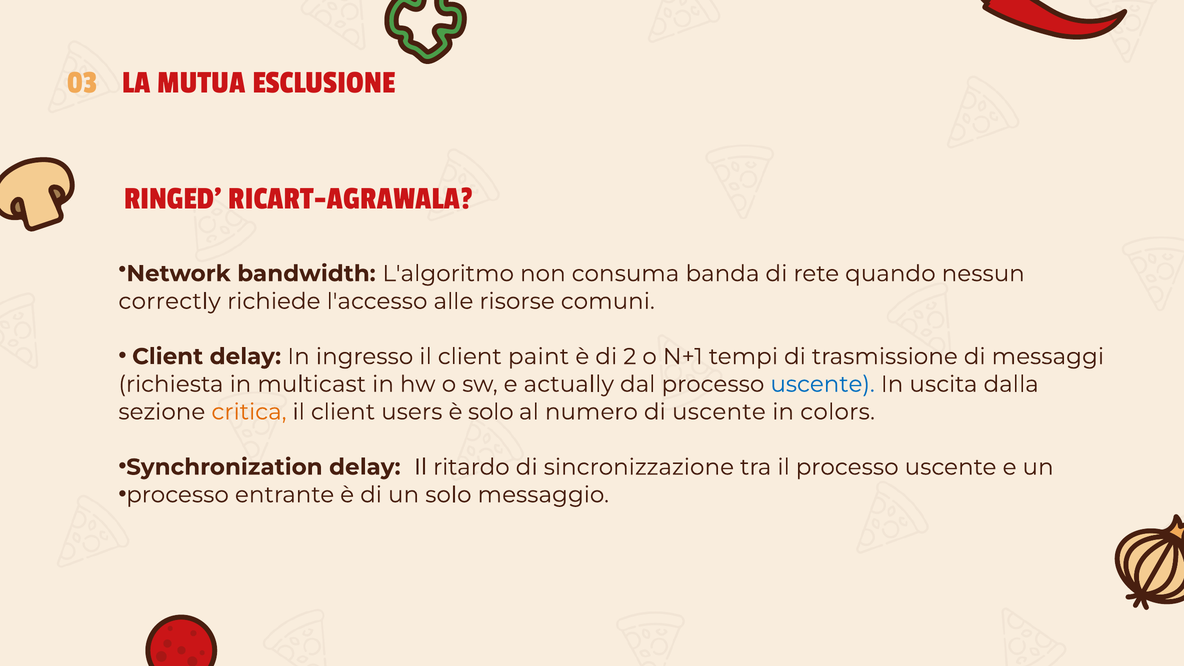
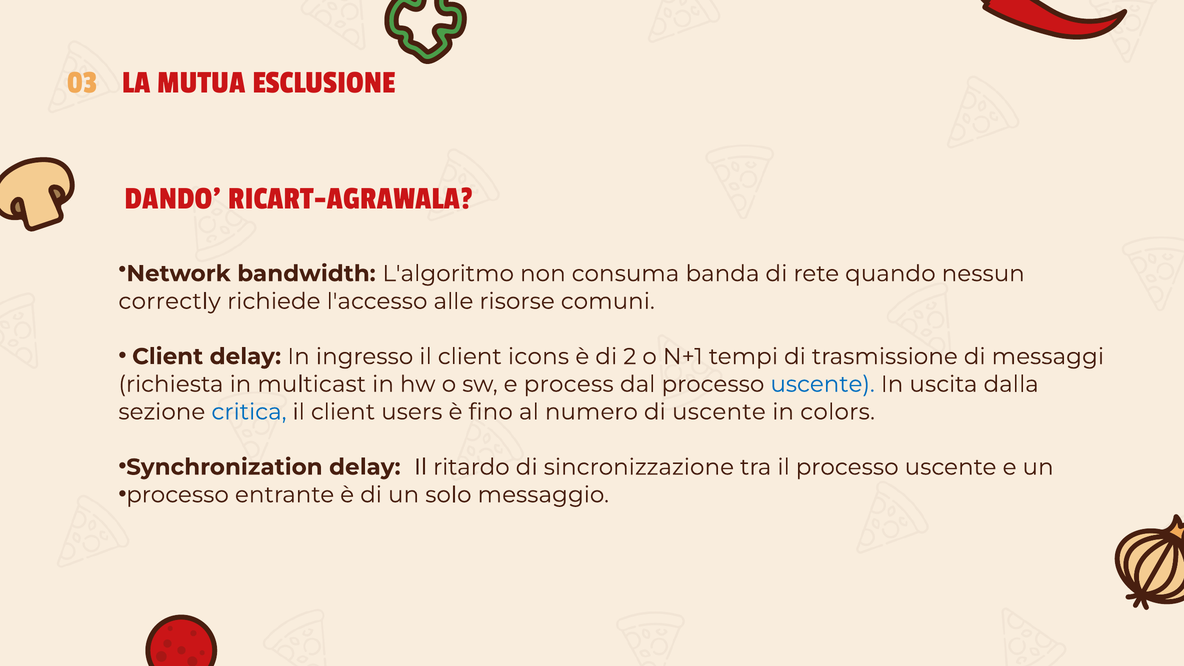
RINGED: RINGED -> DANDO
paint: paint -> icons
actually: actually -> process
critica colour: orange -> blue
è solo: solo -> fino
